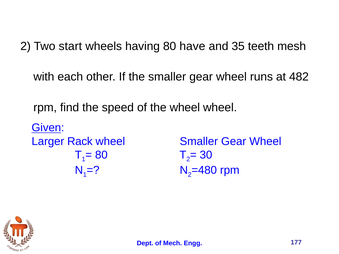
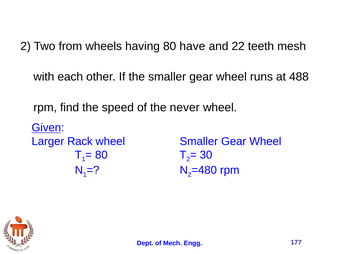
start: start -> from
35: 35 -> 22
482: 482 -> 488
the wheel: wheel -> never
